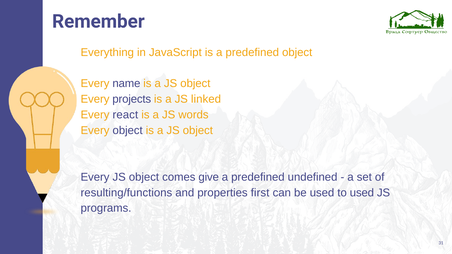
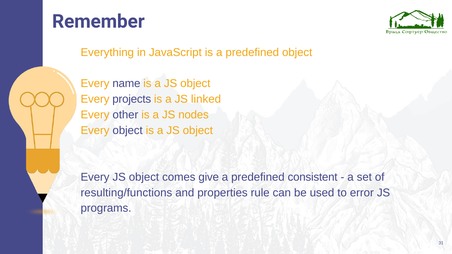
react: react -> other
words: words -> nodes
undefined: undefined -> consistent
first: first -> rule
to used: used -> error
